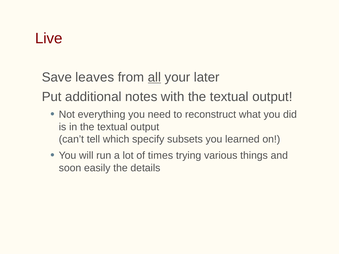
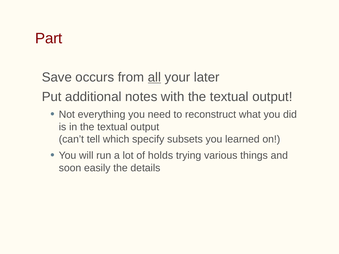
Live: Live -> Part
leaves: leaves -> occurs
times: times -> holds
